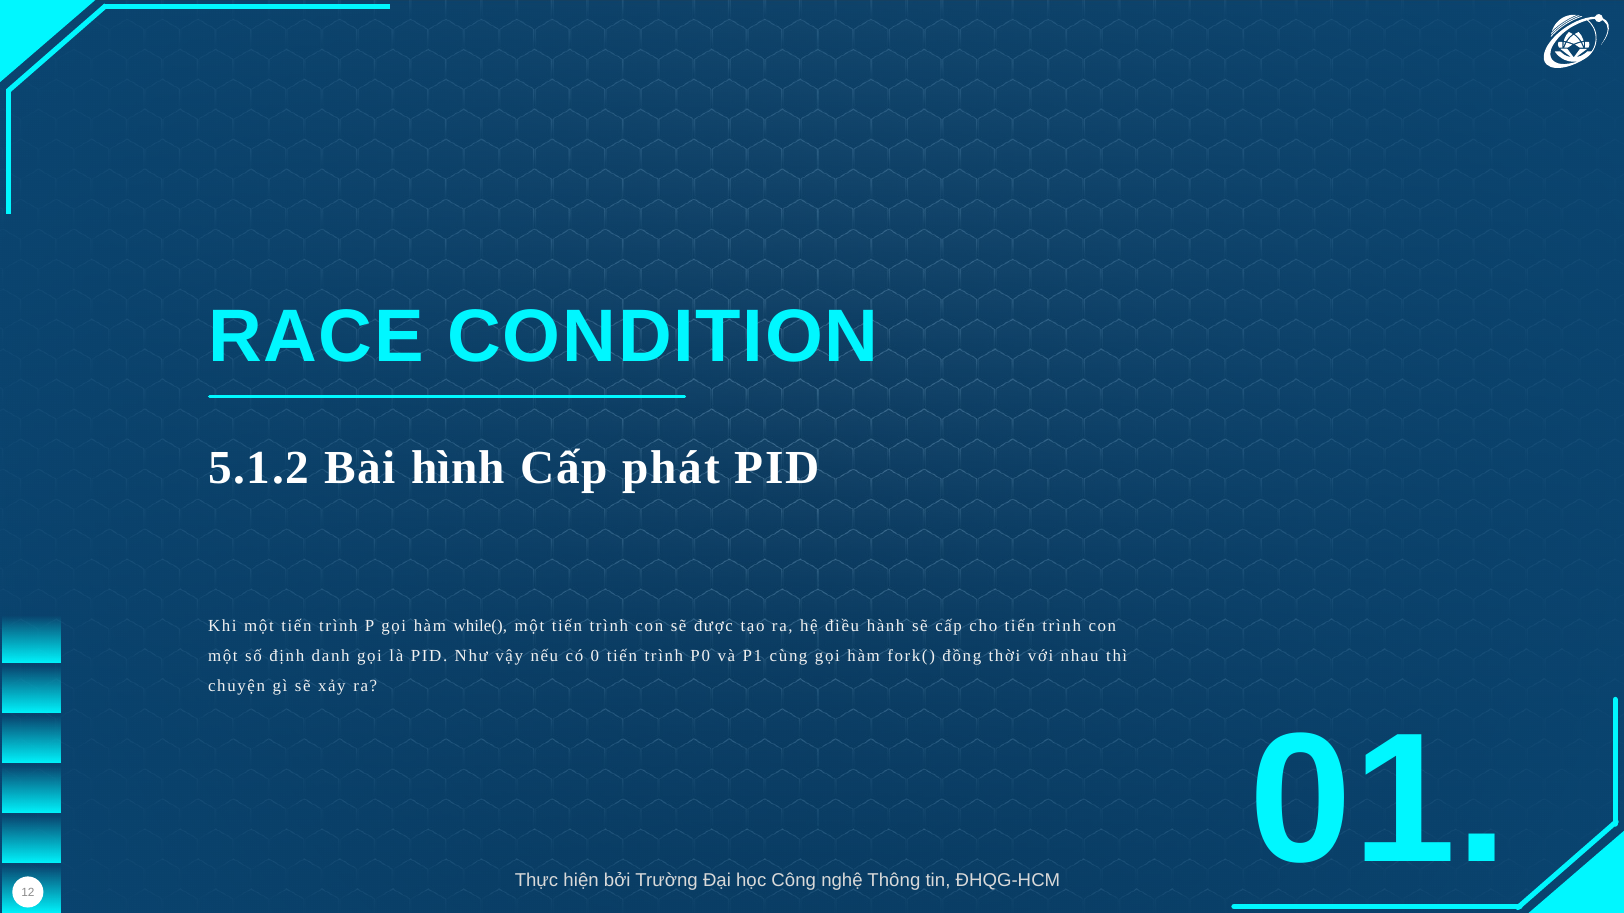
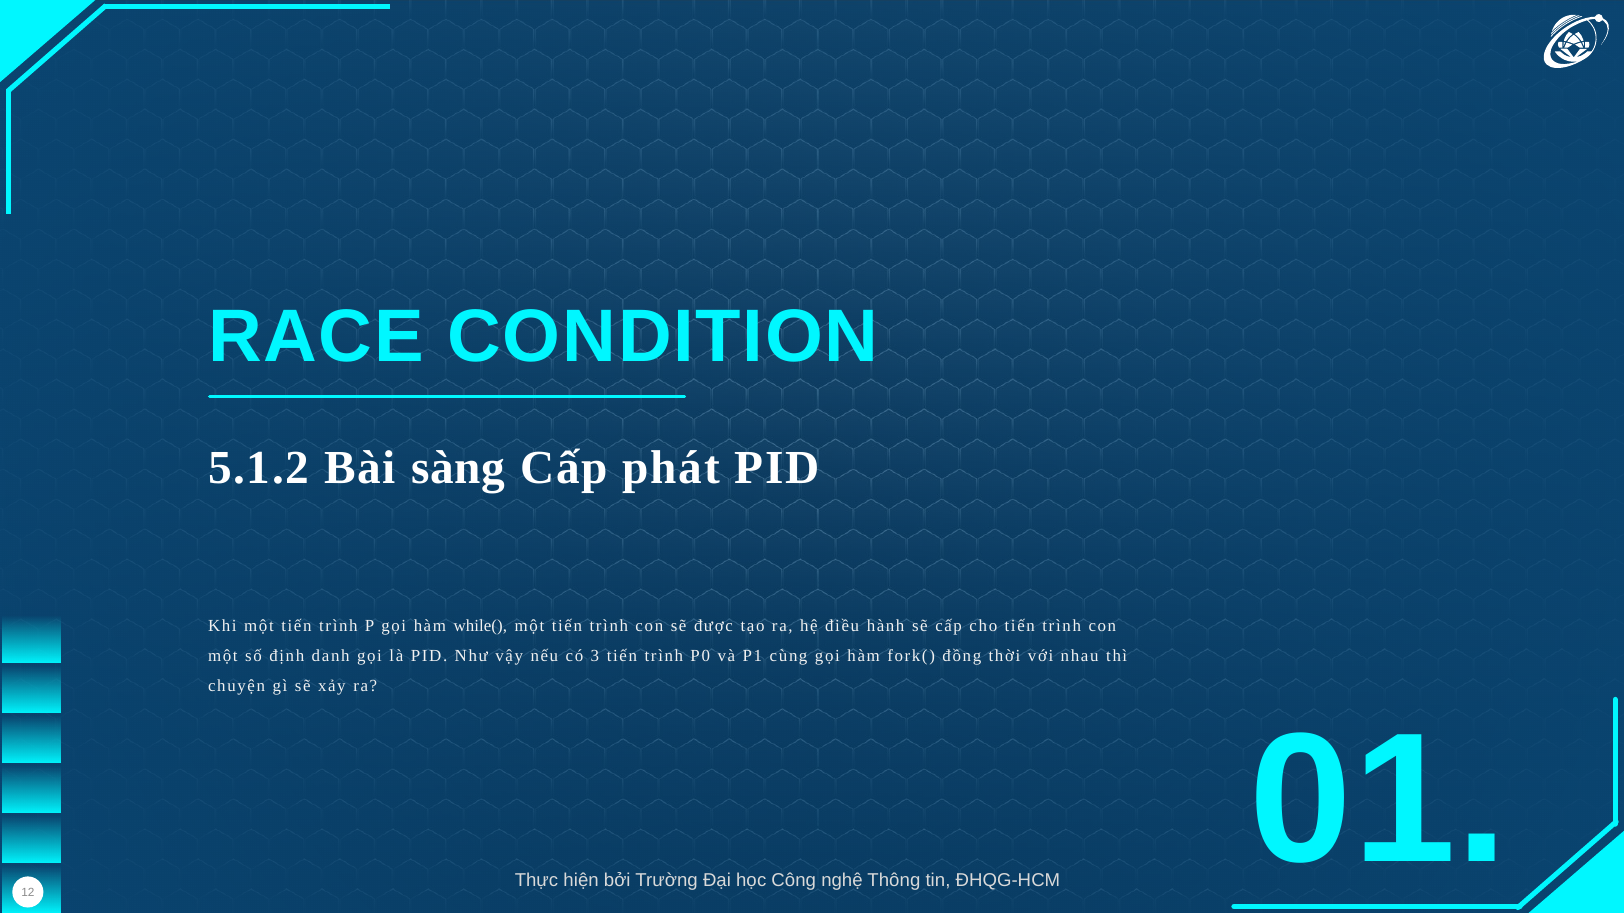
hình: hình -> sàng
0: 0 -> 3
